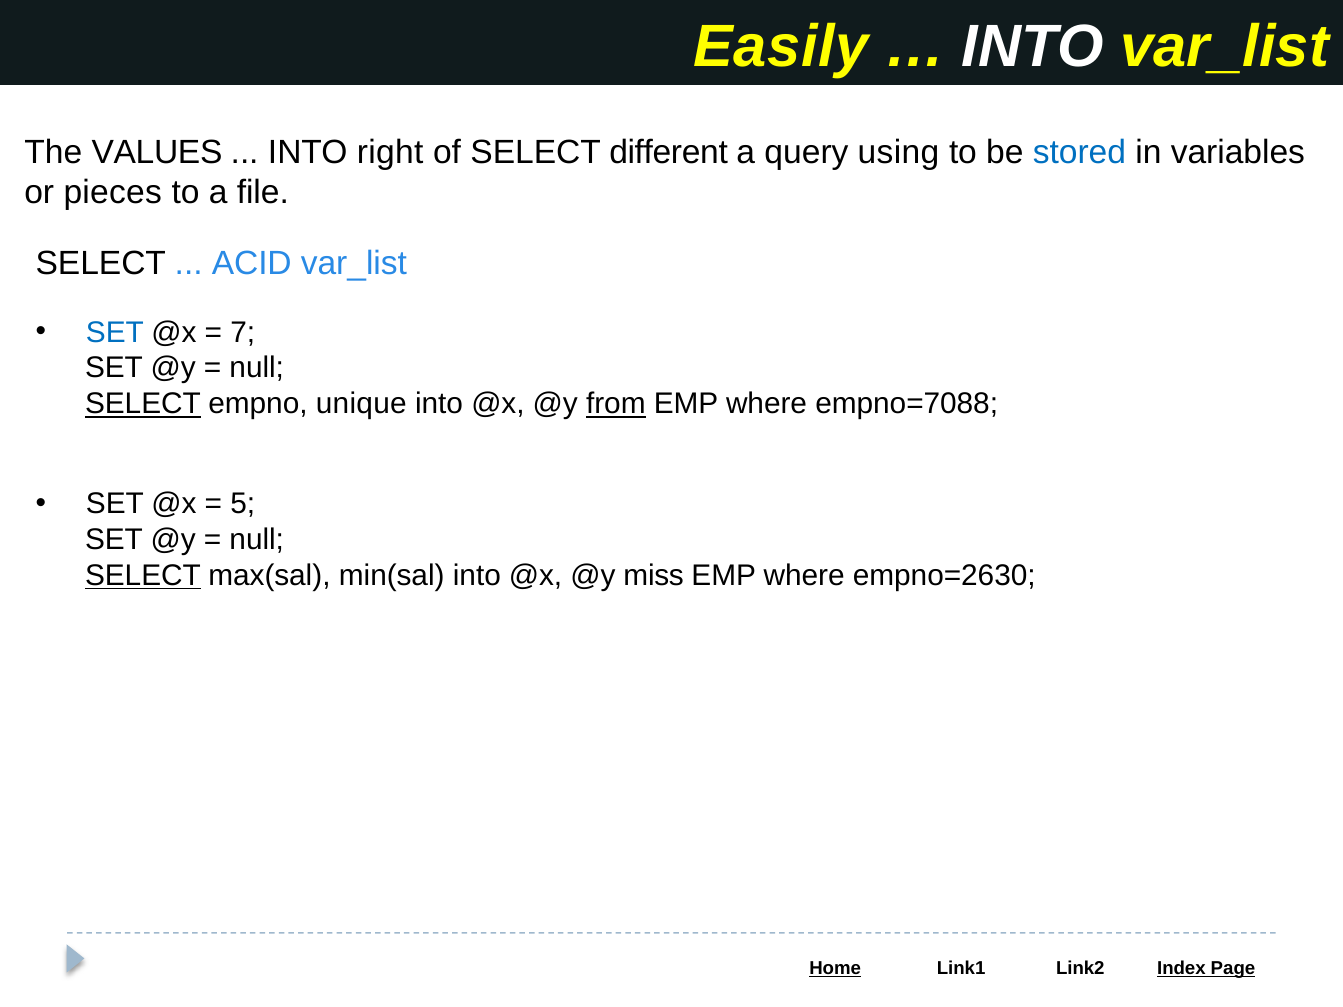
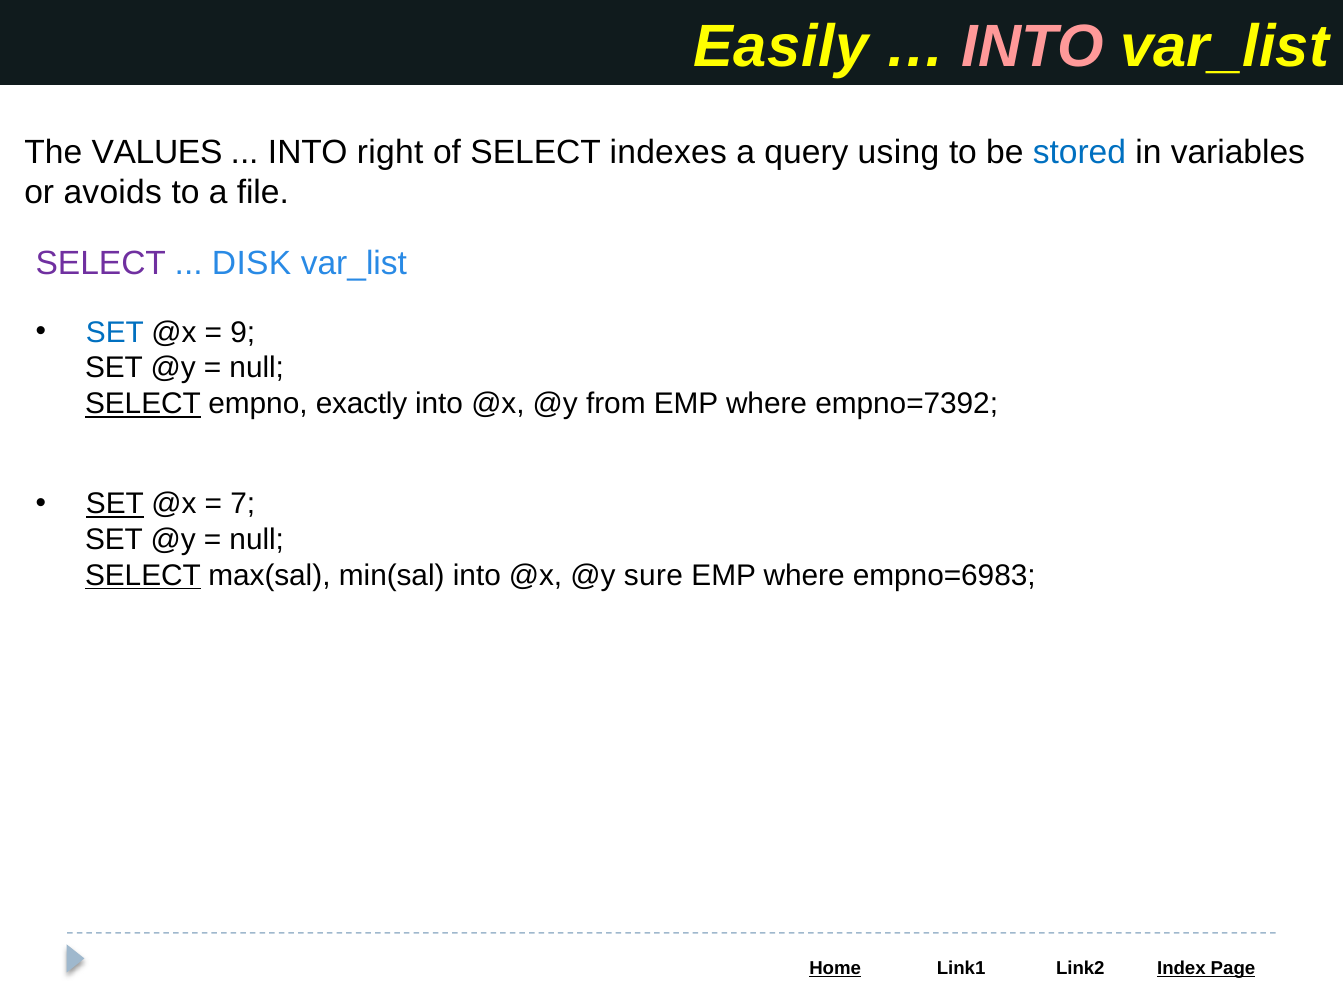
INTO at (1033, 47) colour: white -> pink
different: different -> indexes
pieces: pieces -> avoids
SELECT at (101, 264) colour: black -> purple
ACID: ACID -> DISK
7: 7 -> 9
unique: unique -> exactly
from underline: present -> none
empno=7088: empno=7088 -> empno=7392
SET at (115, 504) underline: none -> present
5: 5 -> 7
miss: miss -> sure
empno=2630: empno=2630 -> empno=6983
